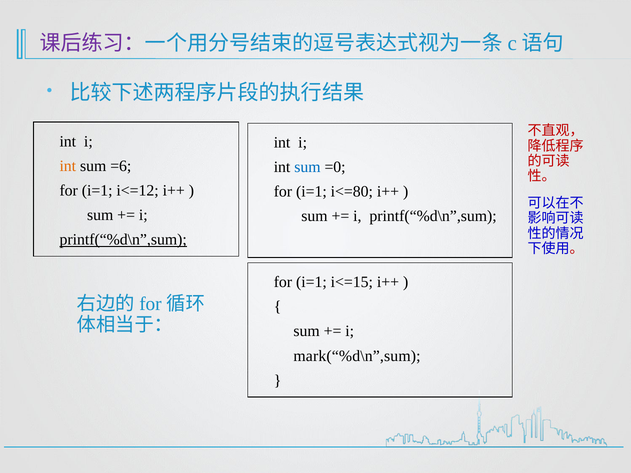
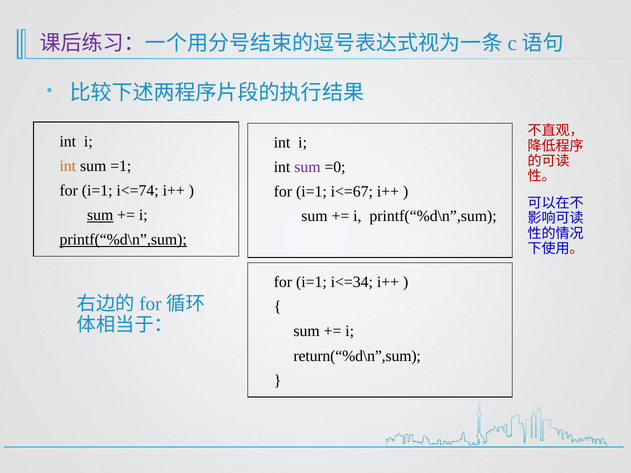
=6: =6 -> =1
sum at (307, 167) colour: blue -> purple
i<=12: i<=12 -> i<=74
i<=80: i<=80 -> i<=67
sum at (100, 215) underline: none -> present
i<=15: i<=15 -> i<=34
mark(“%d\n”,sum: mark(“%d\n”,sum -> return(“%d\n”,sum
